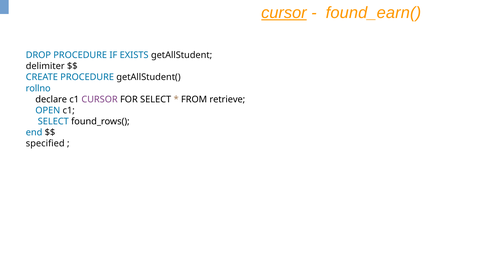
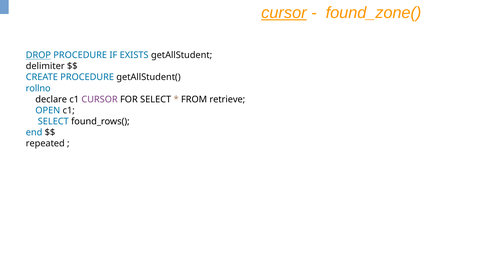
found_earn(: found_earn( -> found_zone(
DROP underline: none -> present
specified: specified -> repeated
